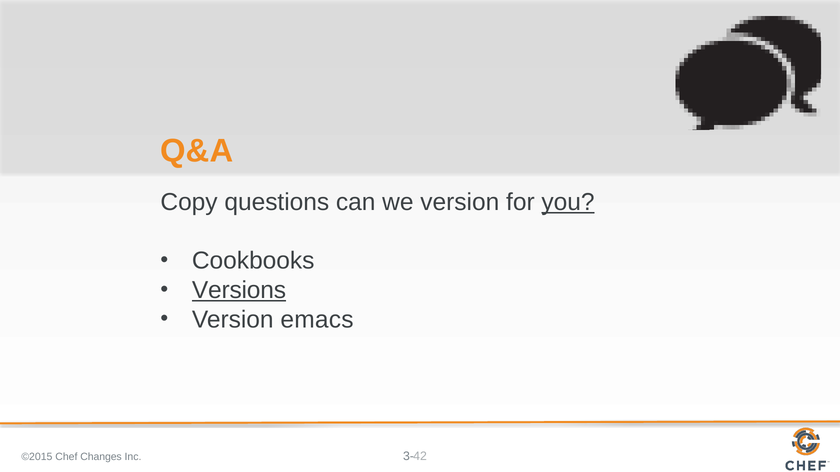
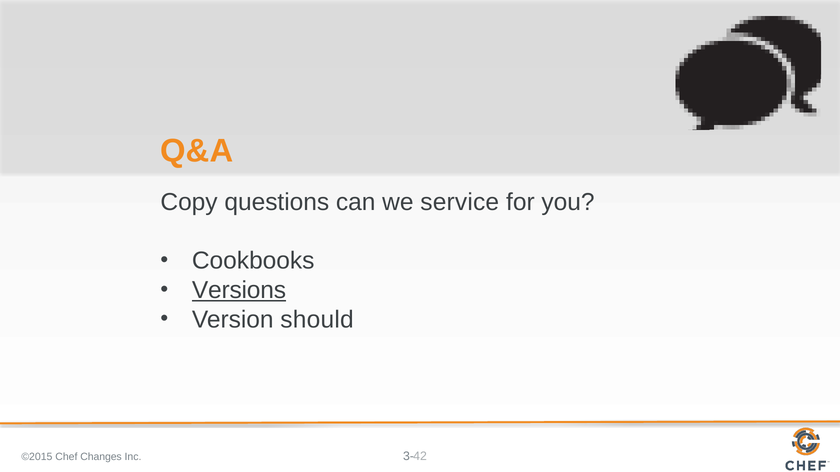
we version: version -> service
you underline: present -> none
emacs: emacs -> should
